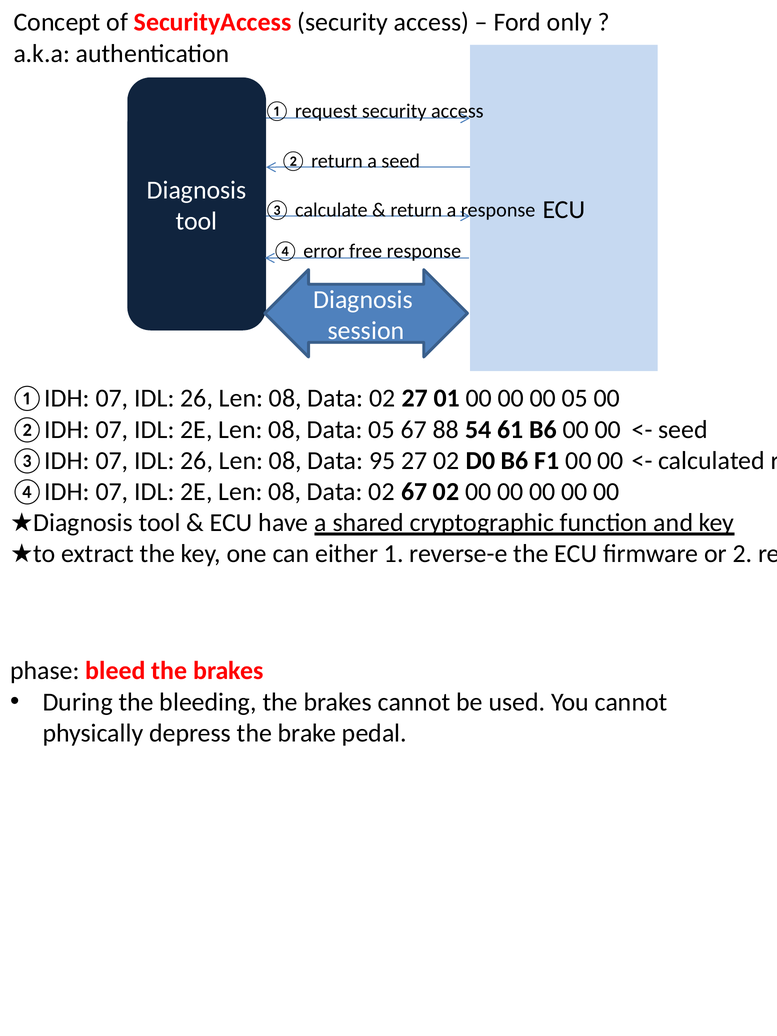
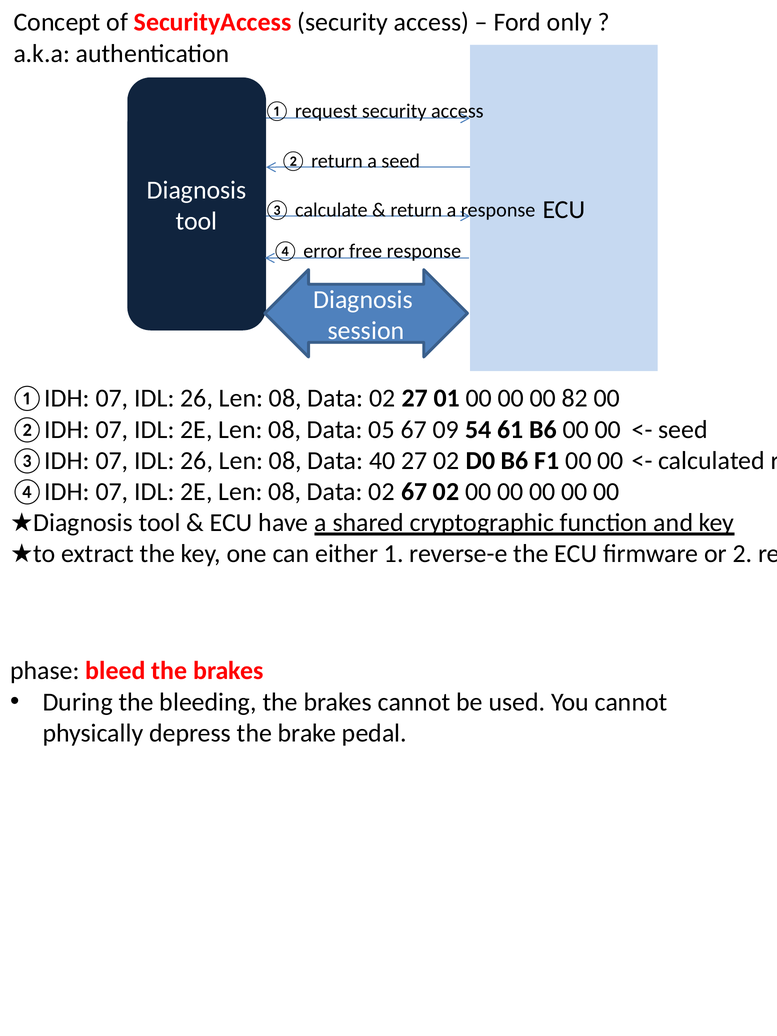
00 05: 05 -> 82
88: 88 -> 09
95: 95 -> 40
